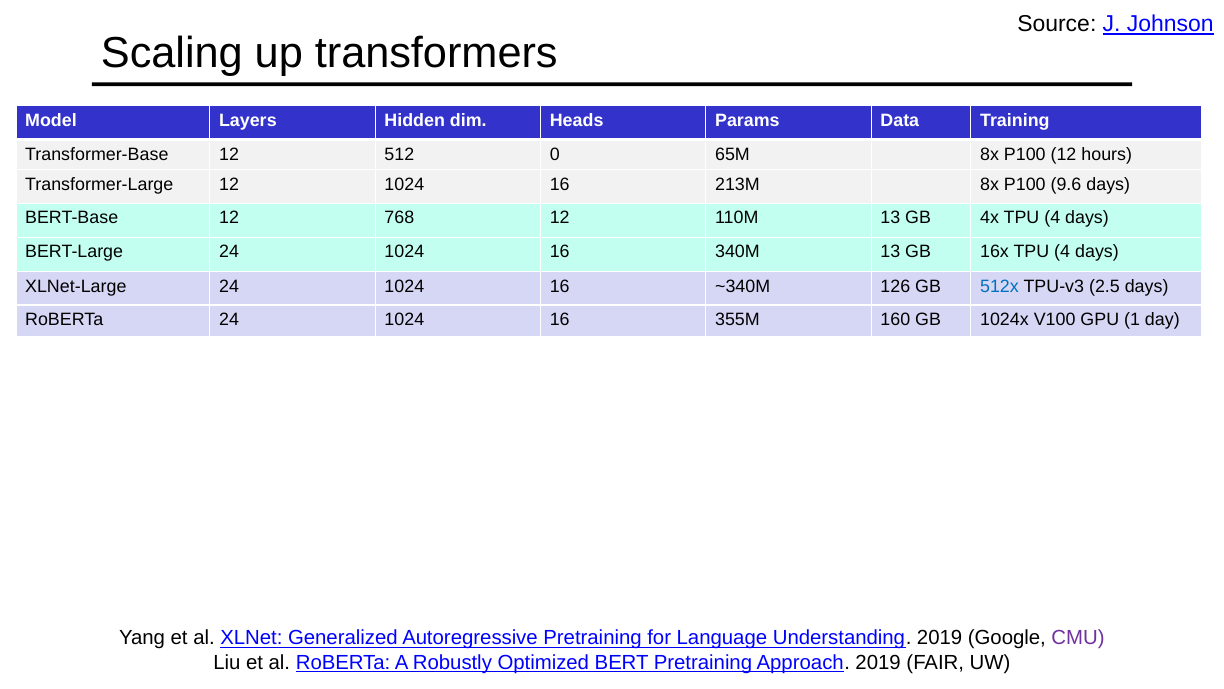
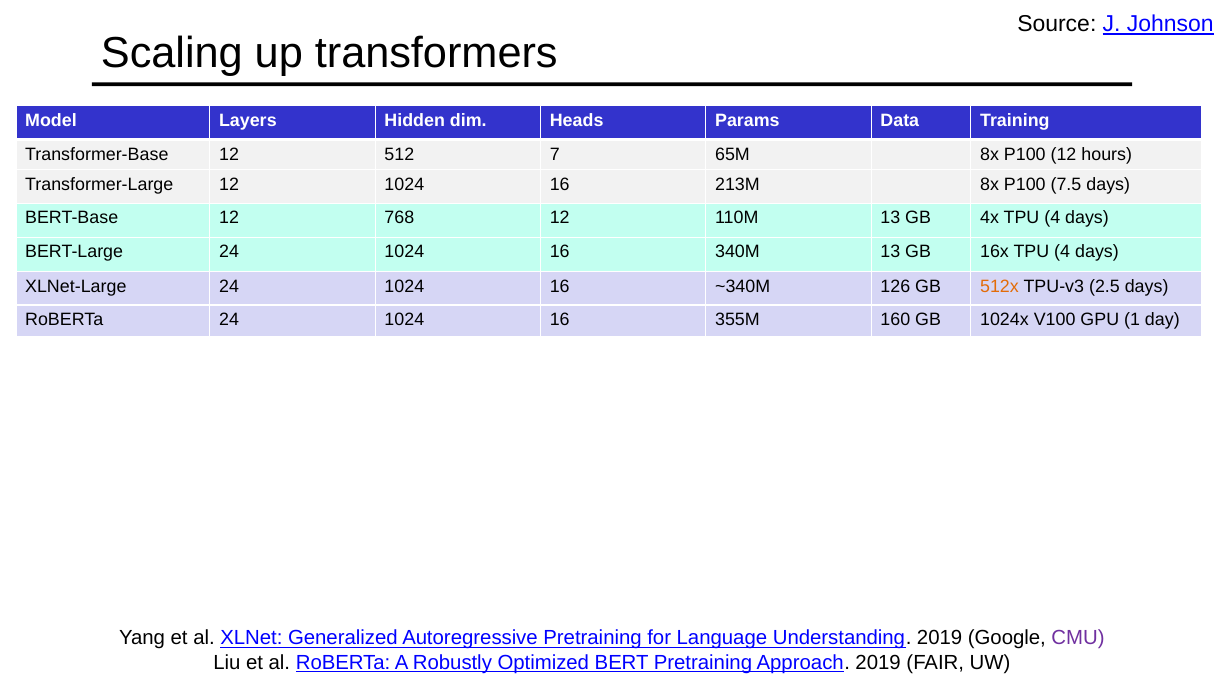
0: 0 -> 7
9.6: 9.6 -> 7.5
512x colour: blue -> orange
